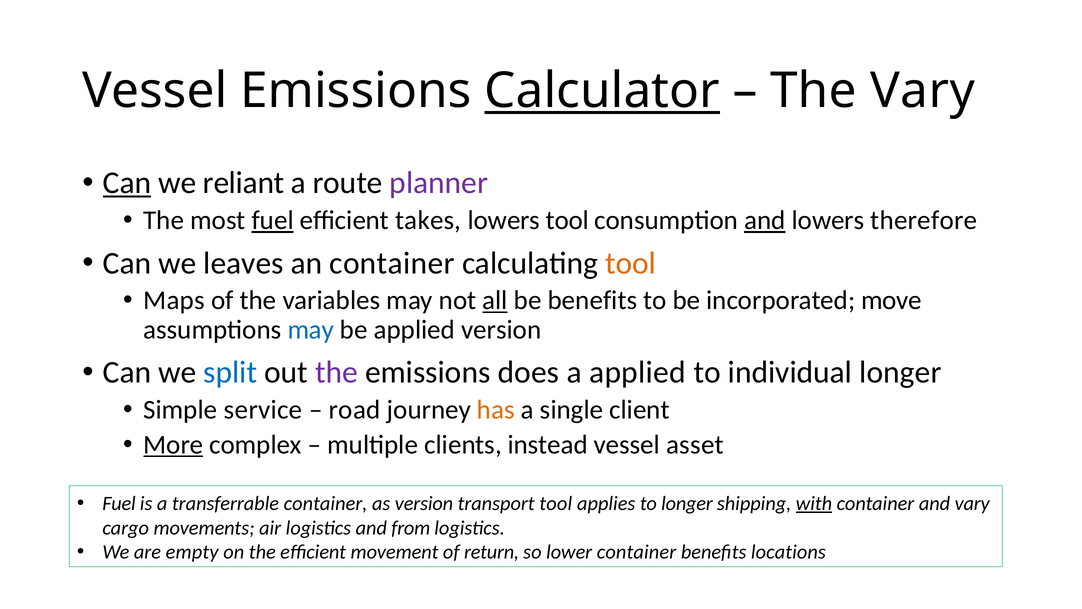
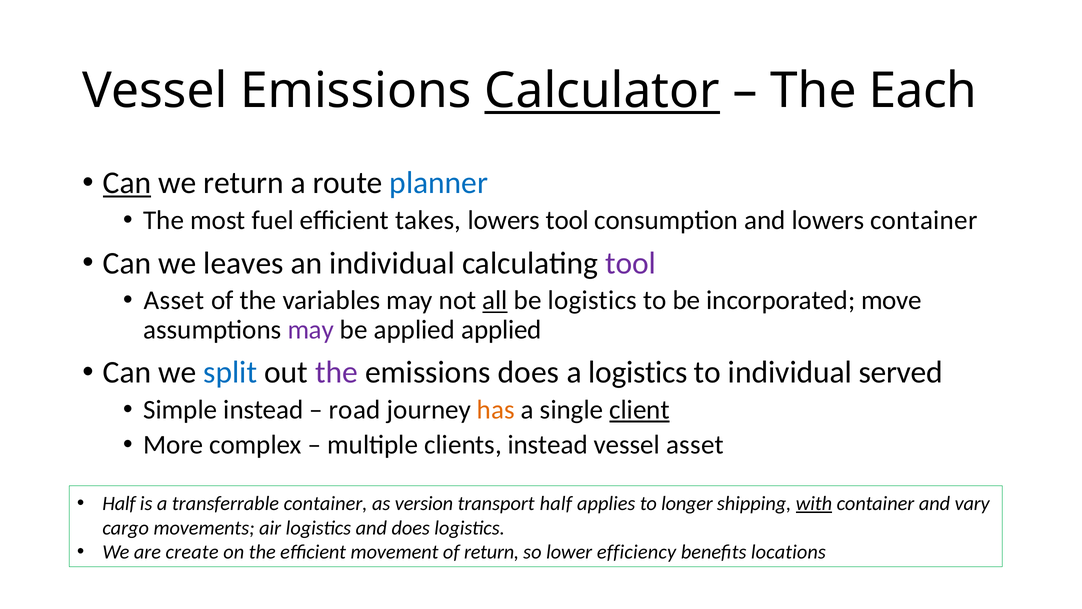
The Vary: Vary -> Each
we reliant: reliant -> return
planner colour: purple -> blue
fuel at (273, 220) underline: present -> none
and at (765, 220) underline: present -> none
lowers therefore: therefore -> container
an container: container -> individual
tool at (631, 263) colour: orange -> purple
Maps at (174, 300): Maps -> Asset
be benefits: benefits -> logistics
may at (311, 330) colour: blue -> purple
applied version: version -> applied
a applied: applied -> logistics
individual longer: longer -> served
Simple service: service -> instead
client underline: none -> present
More underline: present -> none
Fuel at (119, 503): Fuel -> Half
transport tool: tool -> half
and from: from -> does
empty: empty -> create
lower container: container -> efficiency
